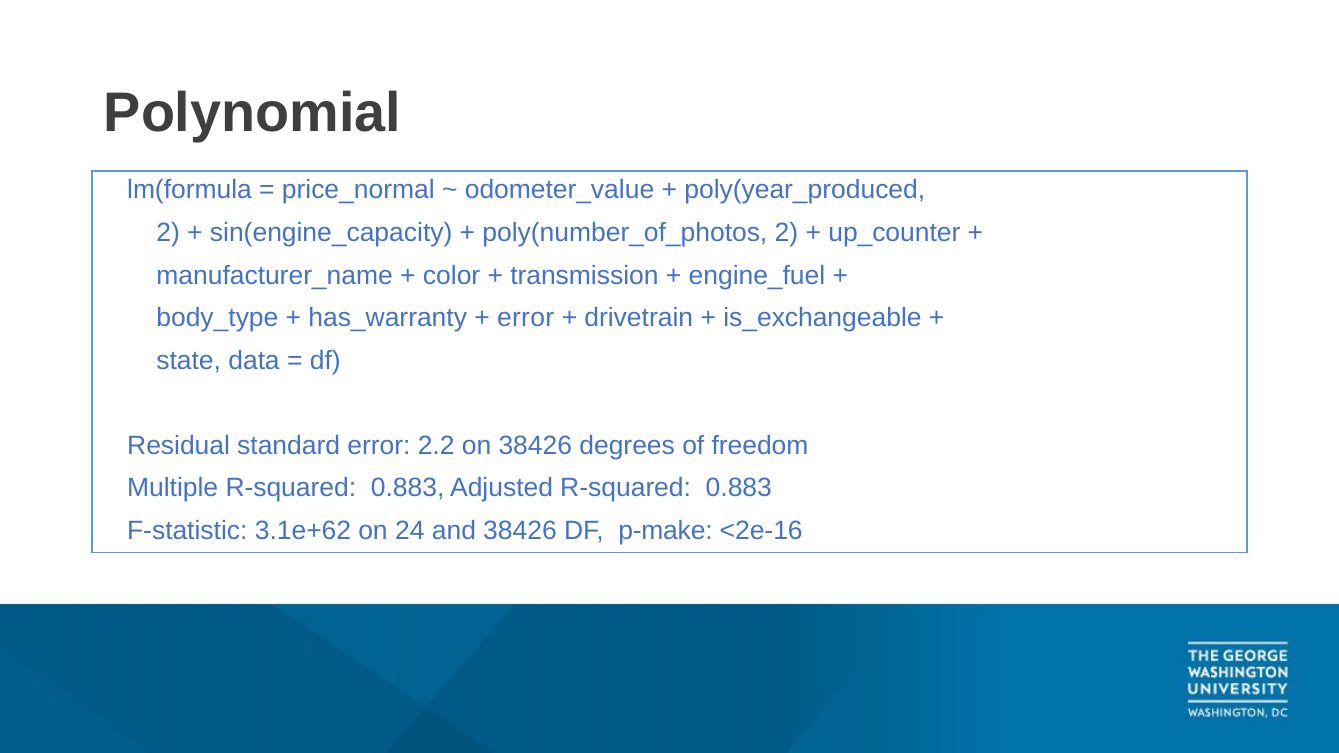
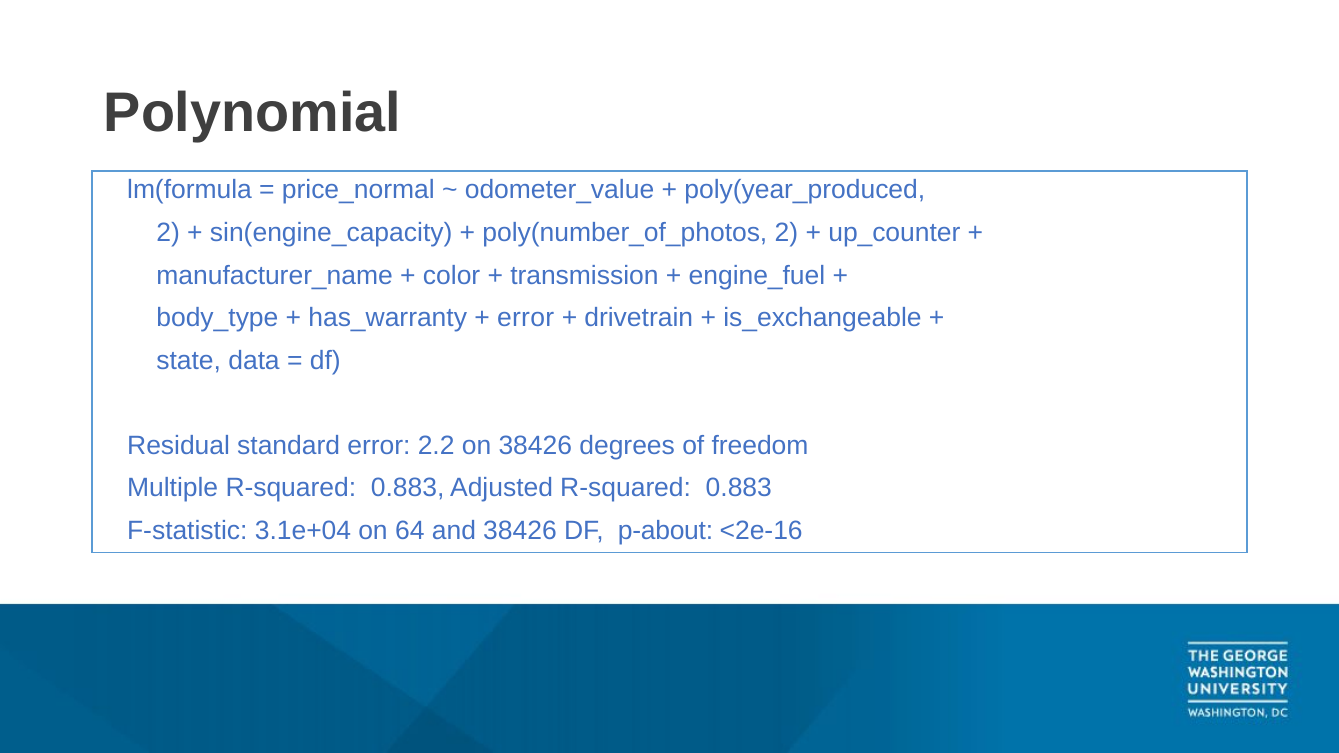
3.1e+62: 3.1e+62 -> 3.1e+04
24: 24 -> 64
p-make: p-make -> p-about
